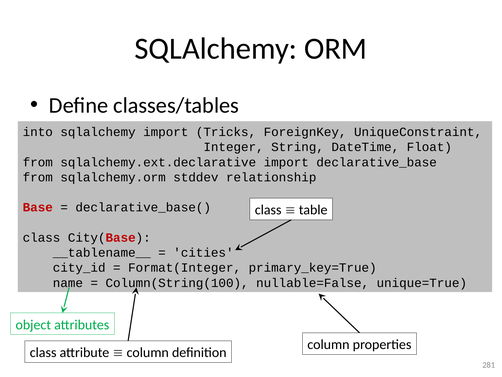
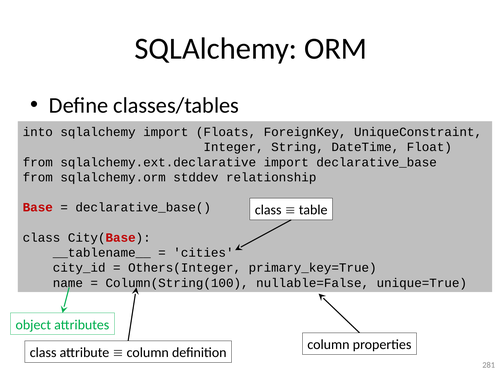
Tricks: Tricks -> Floats
Format(Integer: Format(Integer -> Others(Integer
